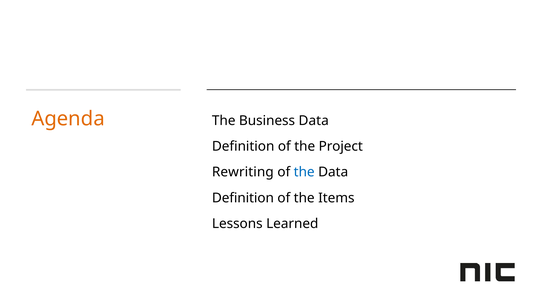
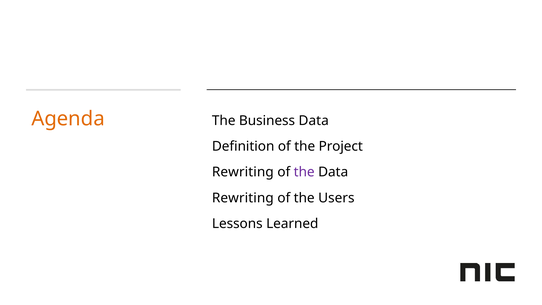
the at (304, 172) colour: blue -> purple
Definition at (243, 198): Definition -> Rewriting
Items: Items -> Users
